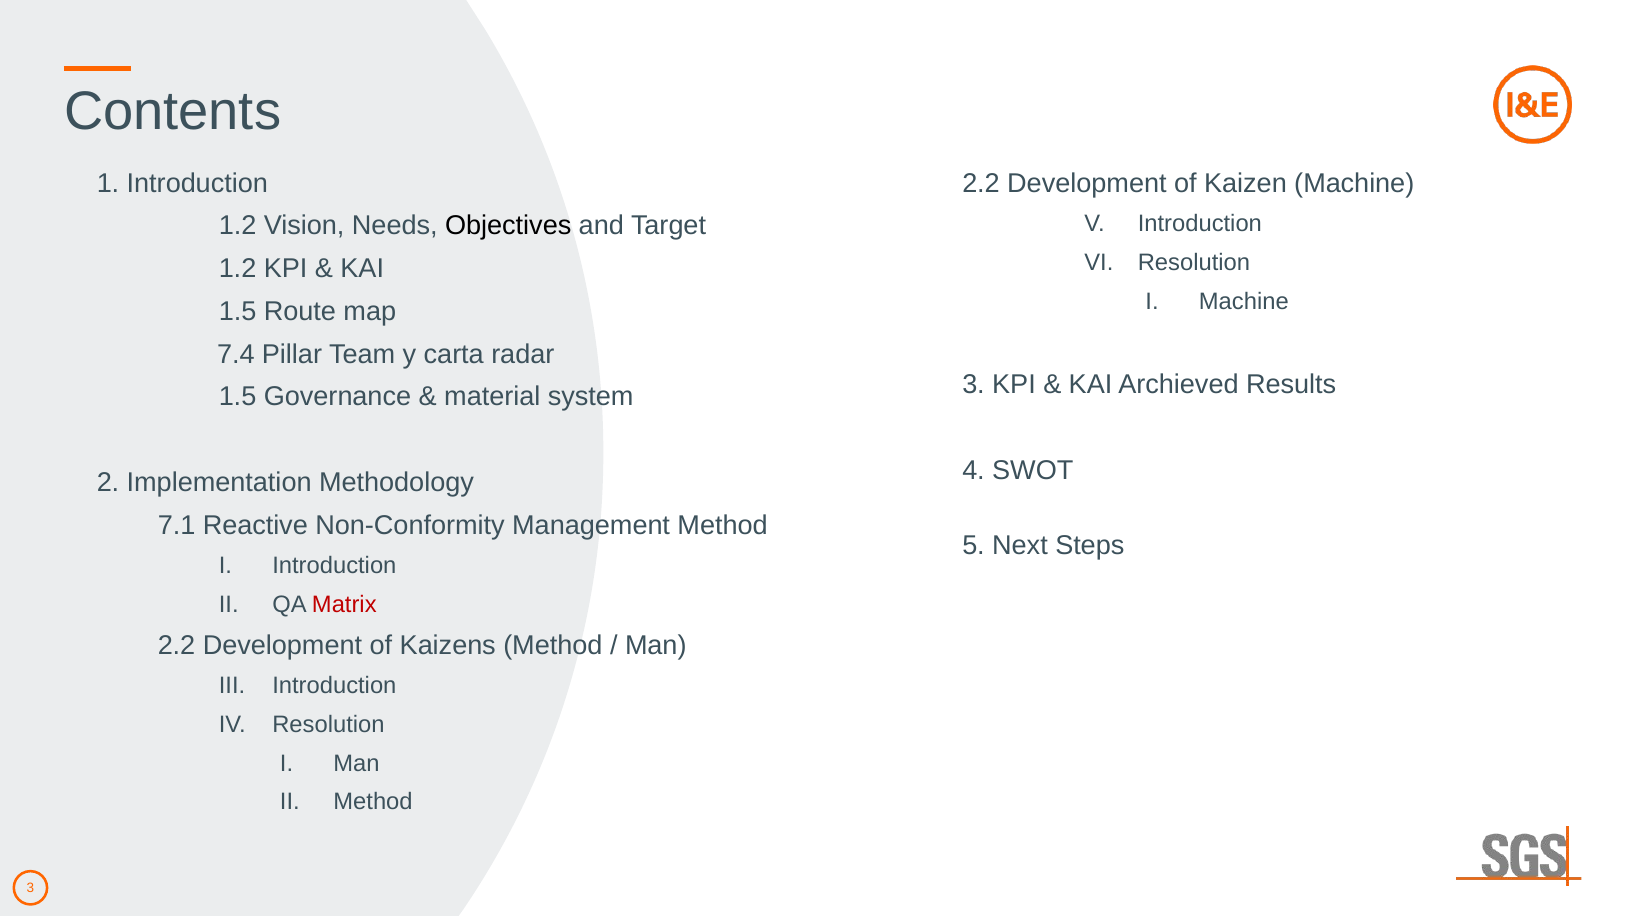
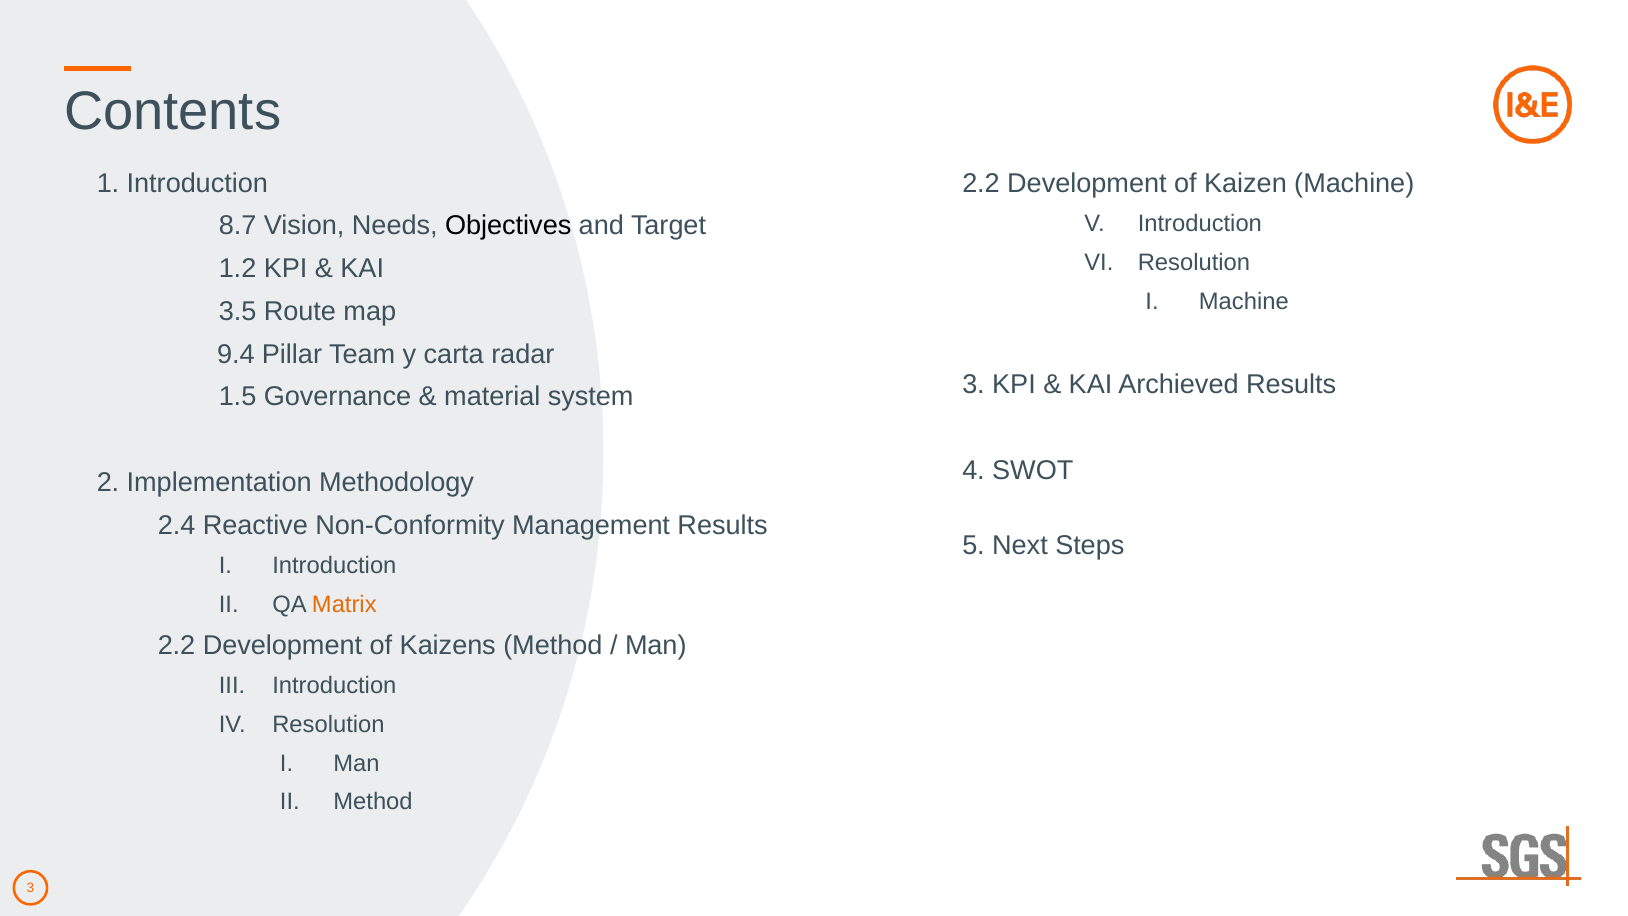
1.2 at (238, 226): 1.2 -> 8.7
1.5 at (238, 311): 1.5 -> 3.5
7.4: 7.4 -> 9.4
7.1: 7.1 -> 2.4
Management Method: Method -> Results
Matrix colour: red -> orange
